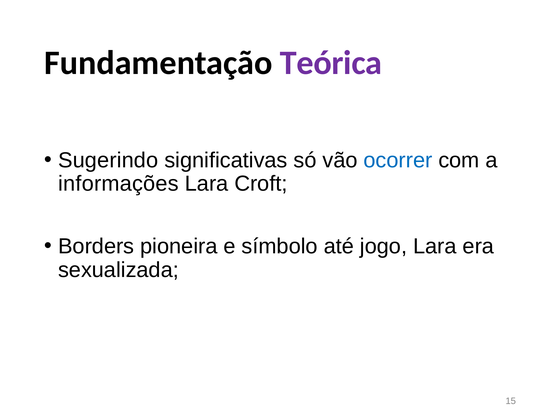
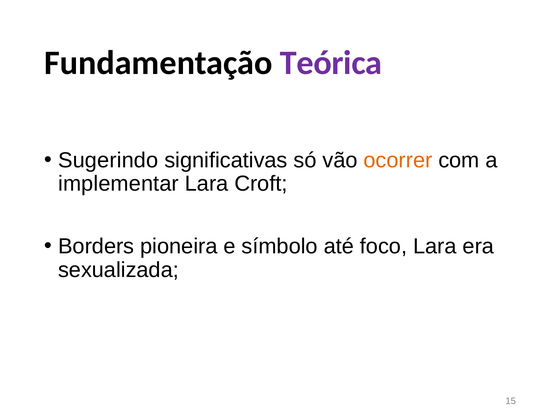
ocorrer colour: blue -> orange
informações: informações -> implementar
jogo: jogo -> foco
